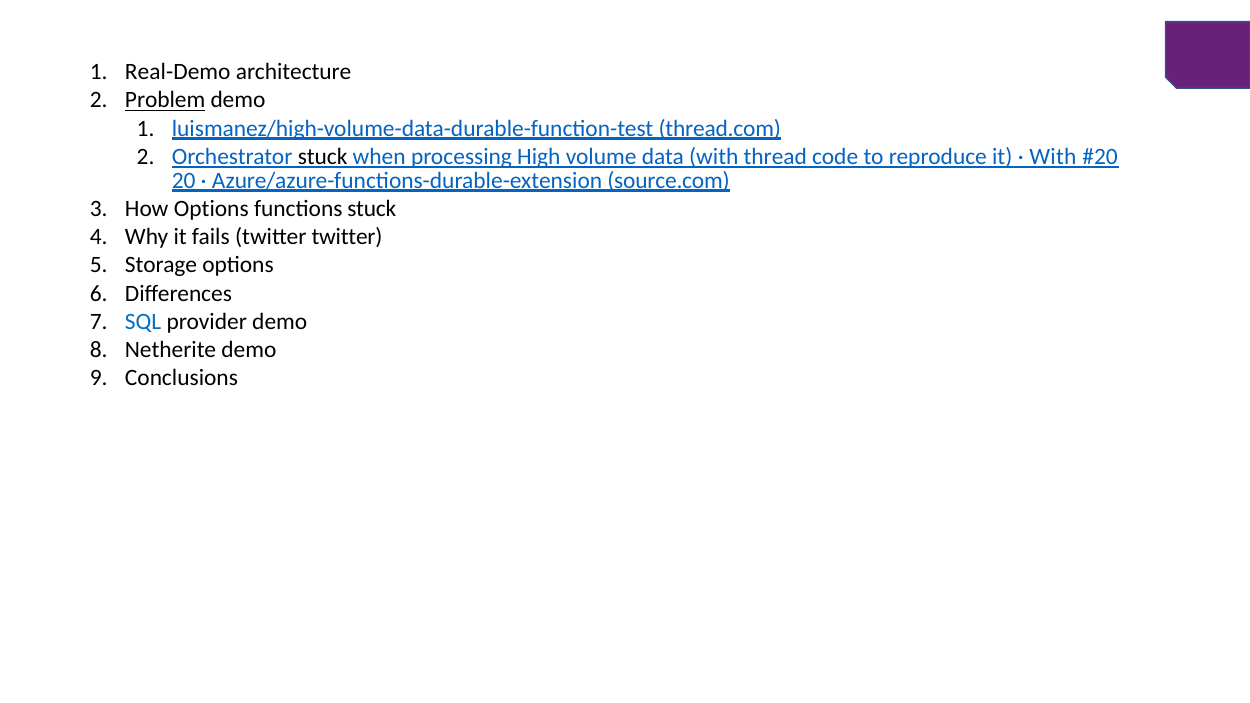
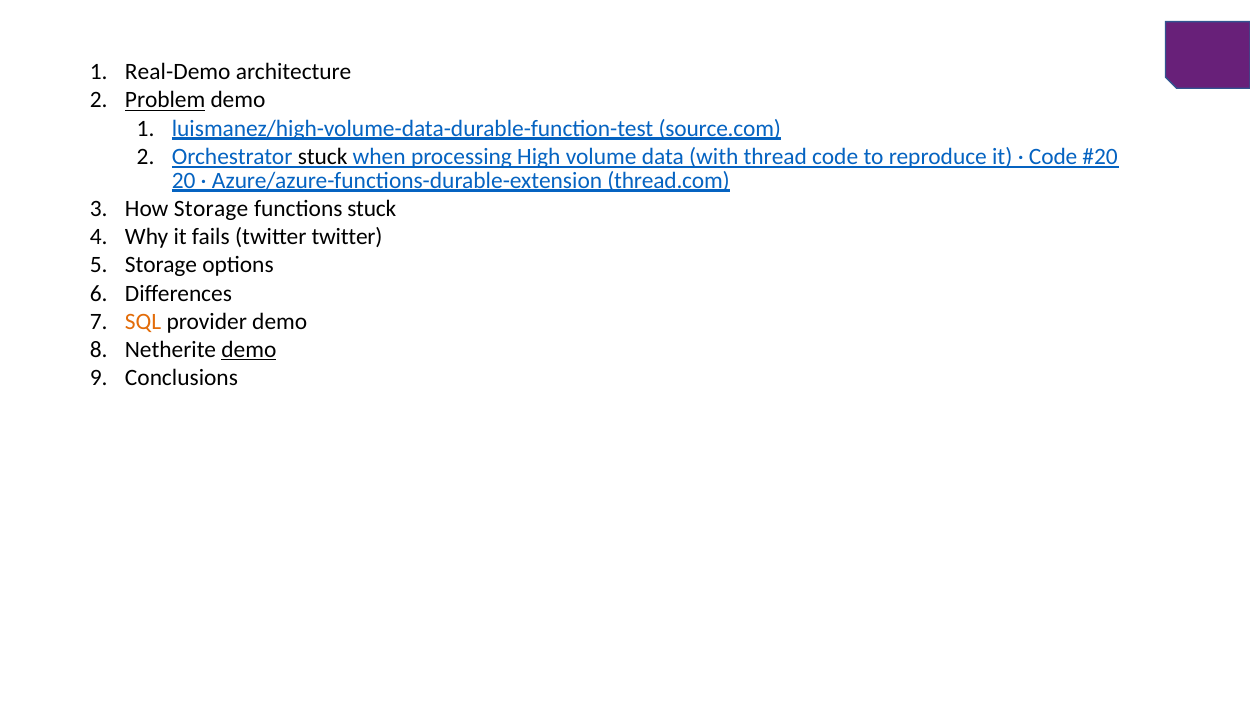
thread.com: thread.com -> source.com
With at (1053, 157): With -> Code
source.com: source.com -> thread.com
How Options: Options -> Storage
SQL colour: blue -> orange
demo at (249, 350) underline: none -> present
